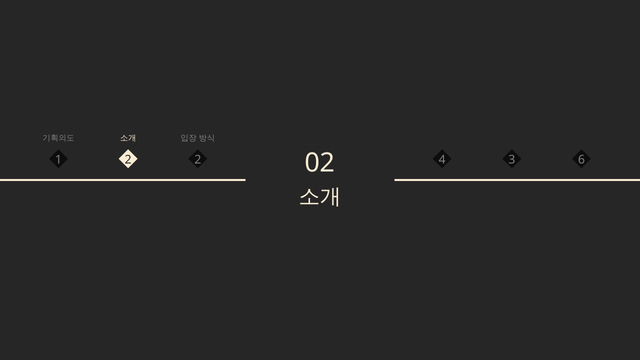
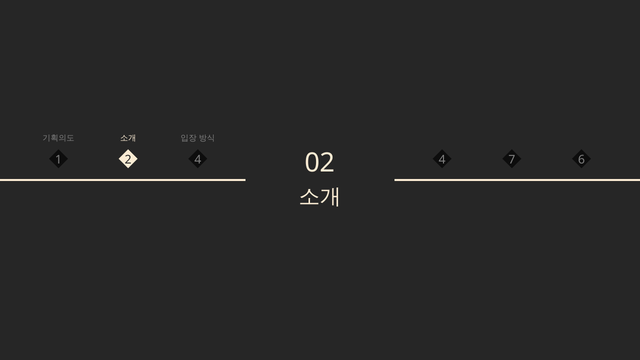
2 2: 2 -> 4
3: 3 -> 7
